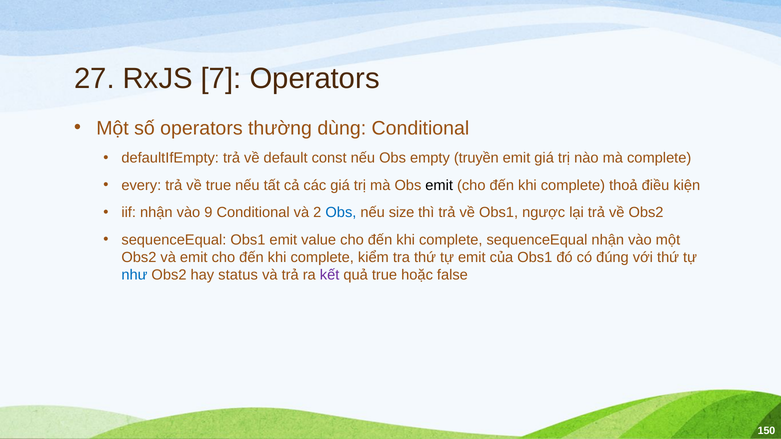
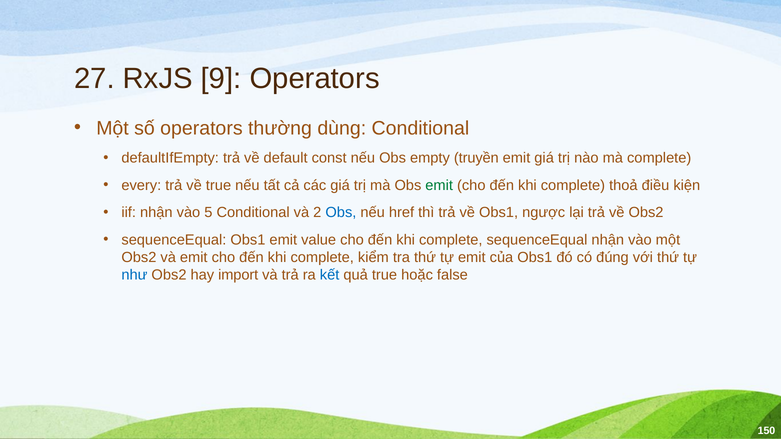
7: 7 -> 9
emit at (439, 185) colour: black -> green
9: 9 -> 5
size: size -> href
status: status -> import
kết colour: purple -> blue
